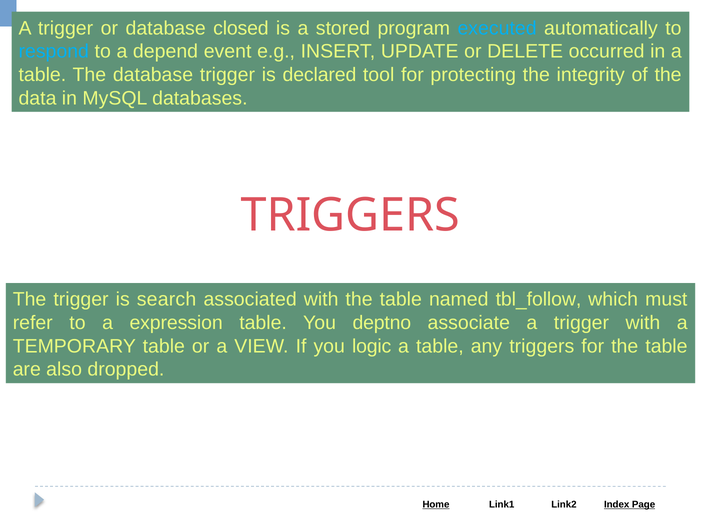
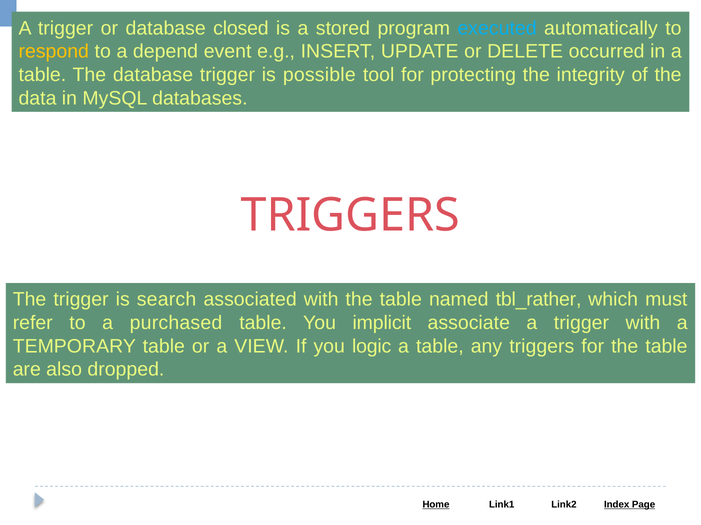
respond colour: light blue -> yellow
declared: declared -> possible
tbl_follow: tbl_follow -> tbl_rather
expression: expression -> purchased
deptno: deptno -> implicit
